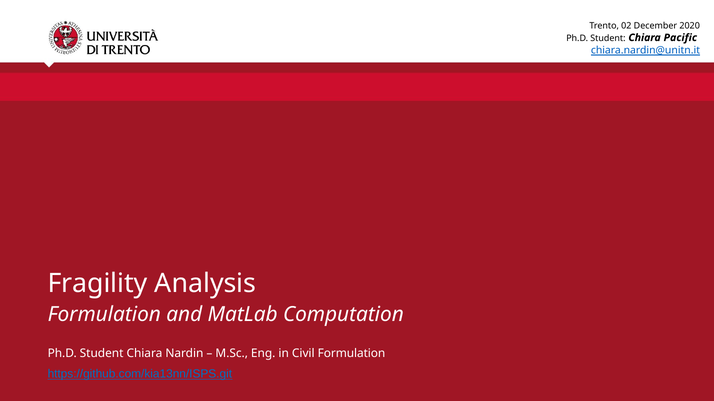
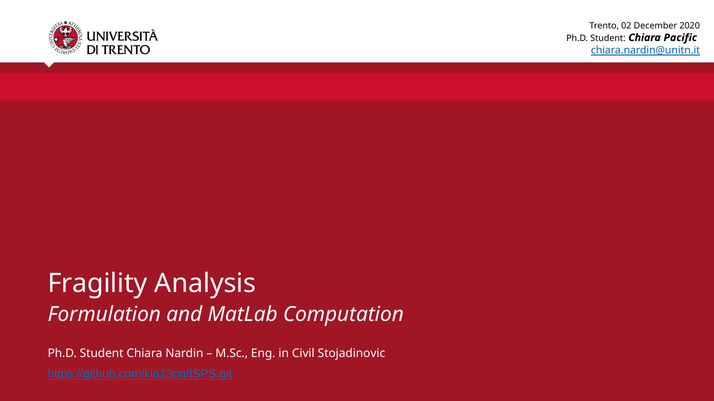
Civil Formulation: Formulation -> Stojadinovic
